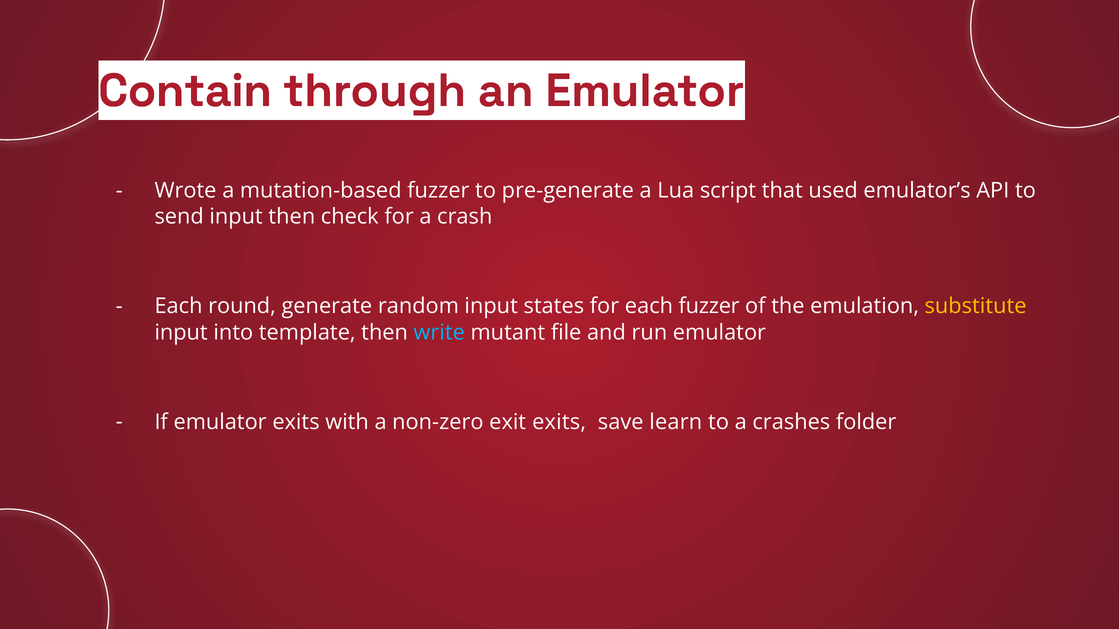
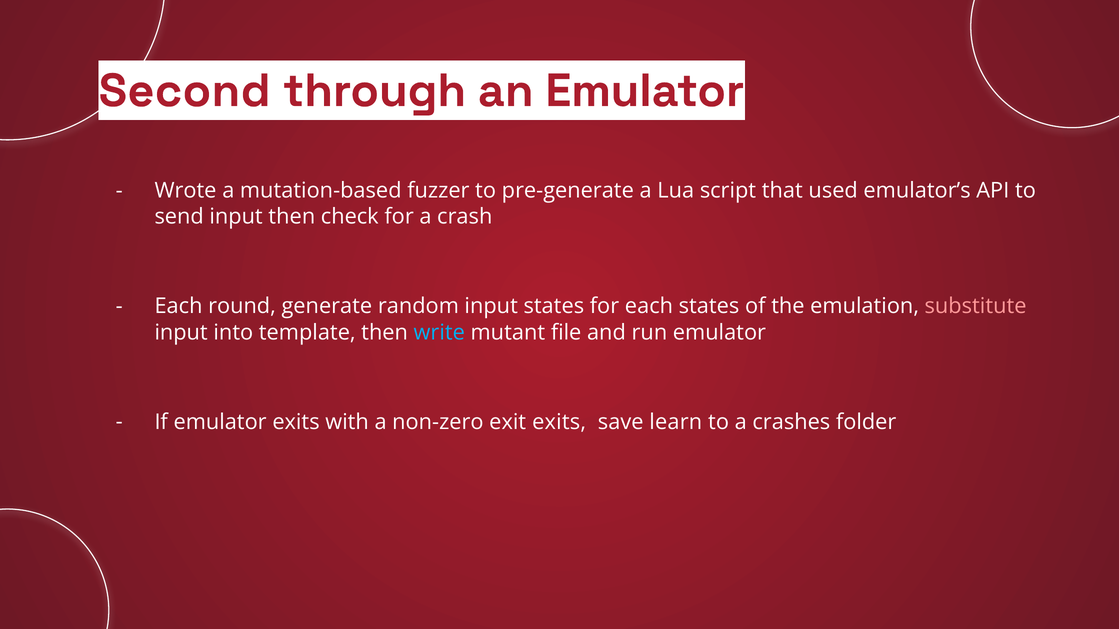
Contain: Contain -> Second
each fuzzer: fuzzer -> states
substitute colour: yellow -> pink
